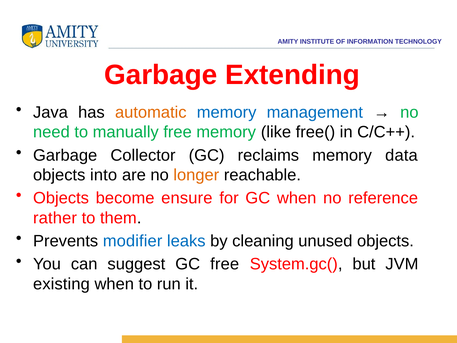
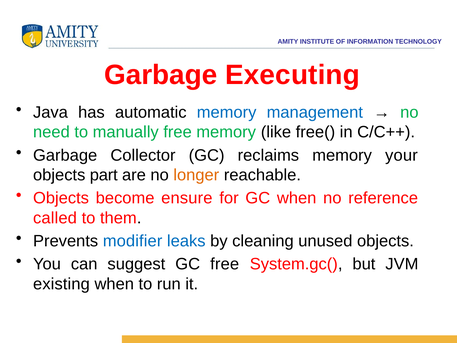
Extending: Extending -> Executing
automatic colour: orange -> black
data: data -> your
into: into -> part
rather: rather -> called
